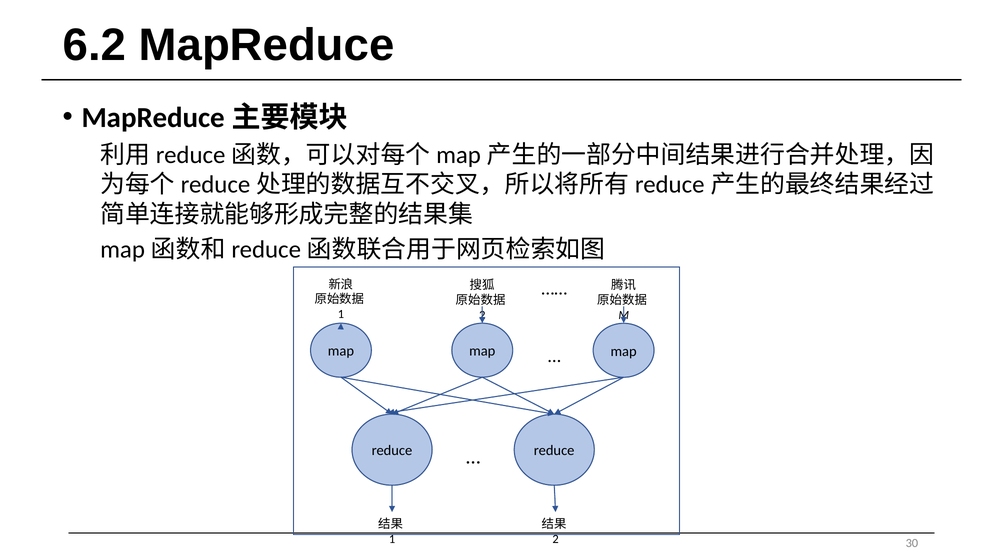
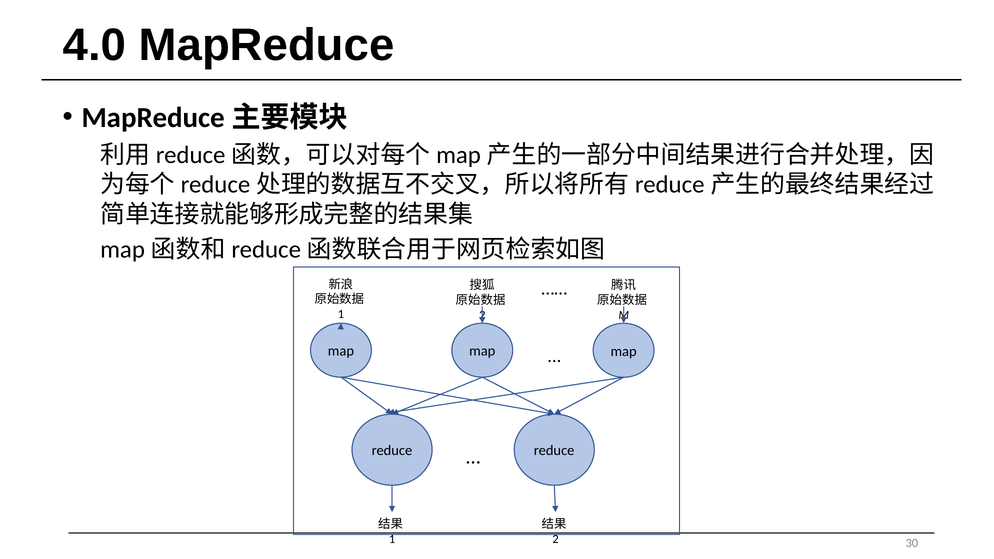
6.2: 6.2 -> 4.0
